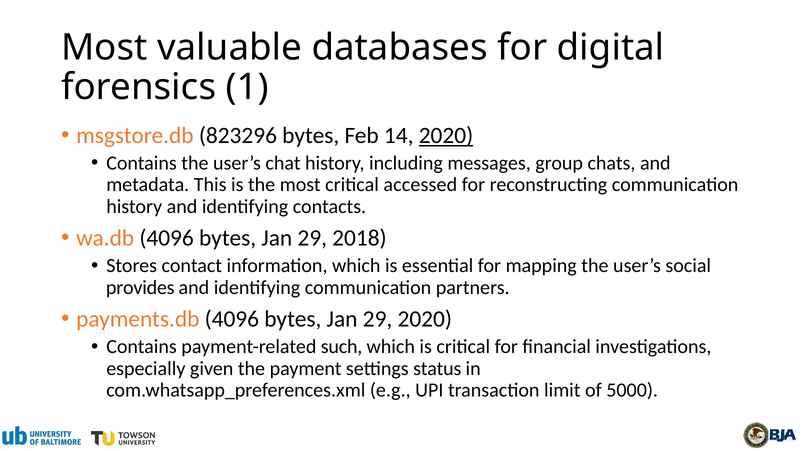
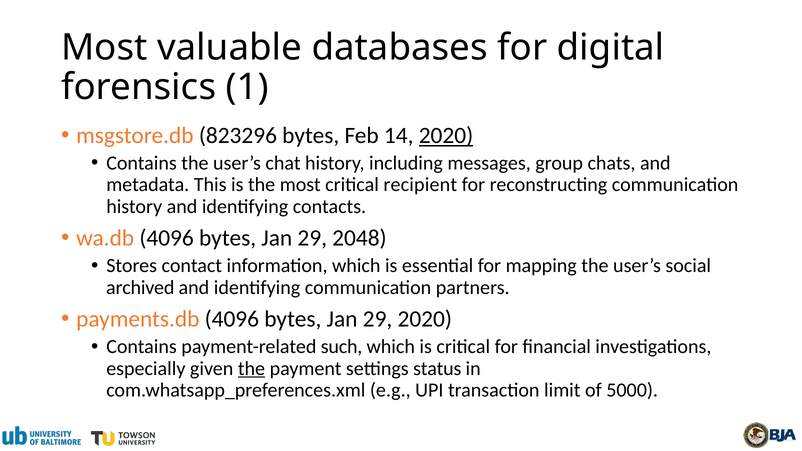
accessed: accessed -> recipient
2018: 2018 -> 2048
provides: provides -> archived
the at (251, 369) underline: none -> present
